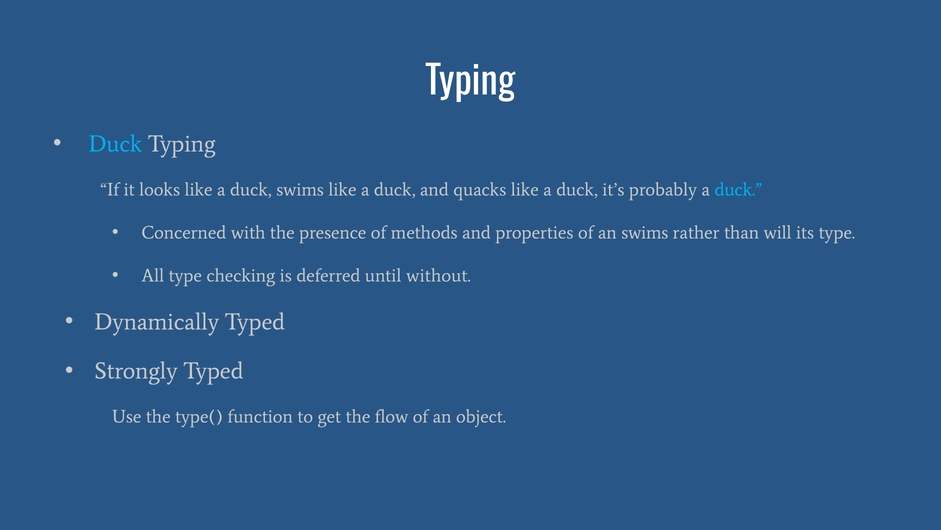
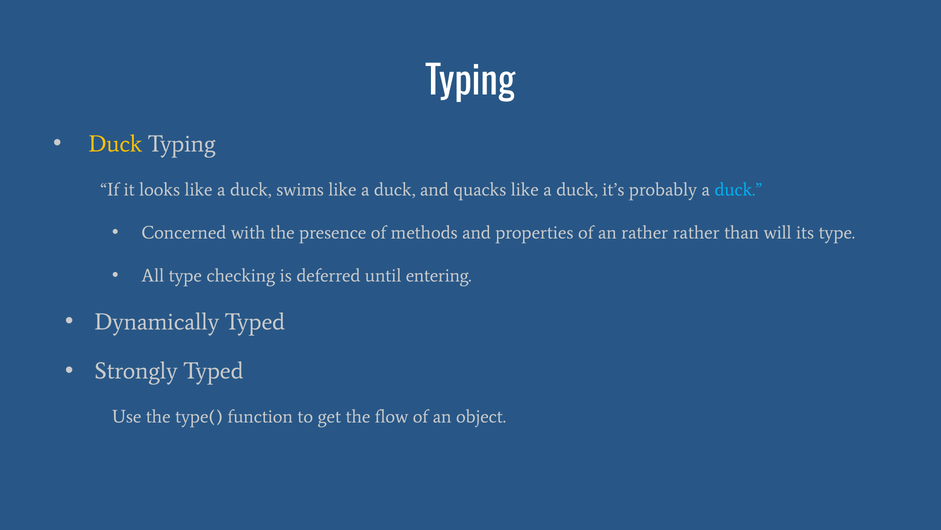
Duck at (115, 144) colour: light blue -> yellow
an swims: swims -> rather
without: without -> entering
